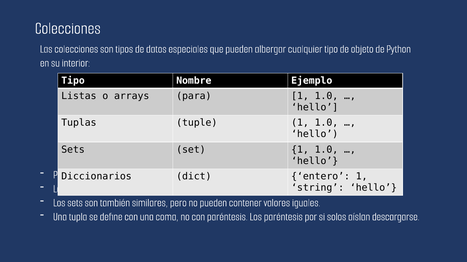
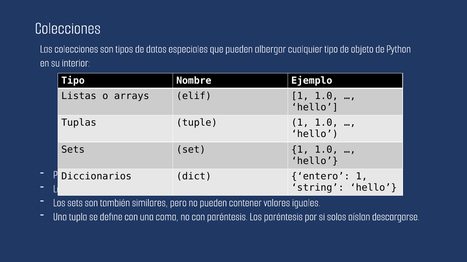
para: para -> elif
